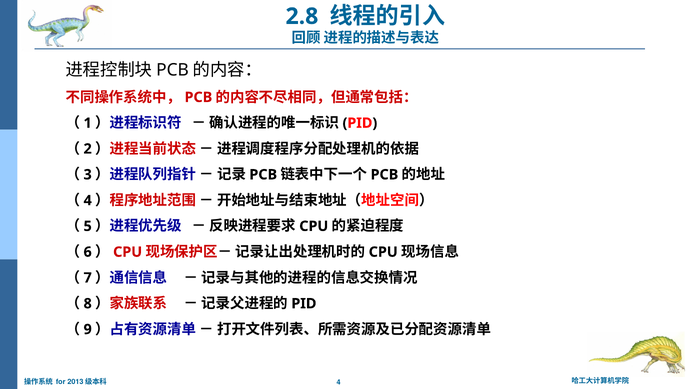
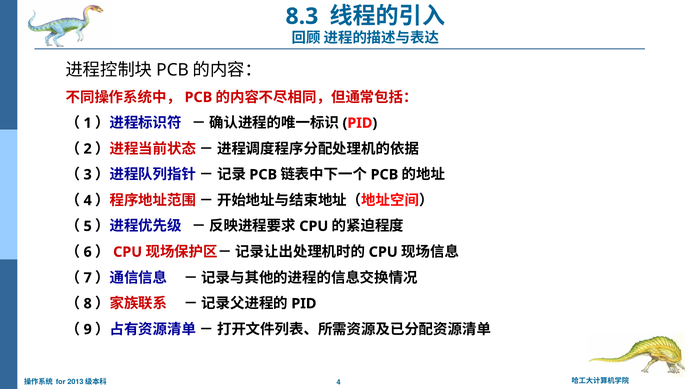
2.8: 2.8 -> 8.3
